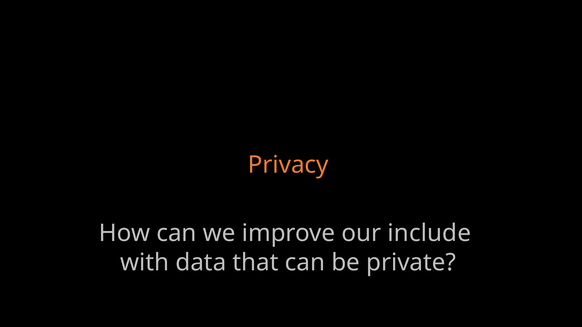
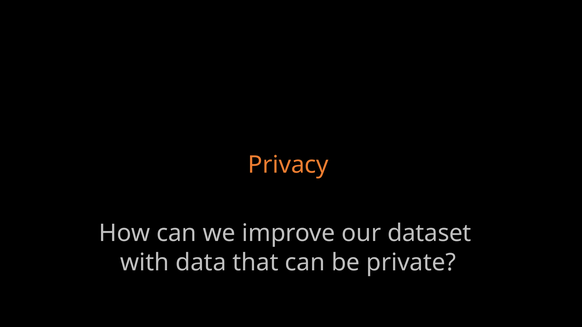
include: include -> dataset
